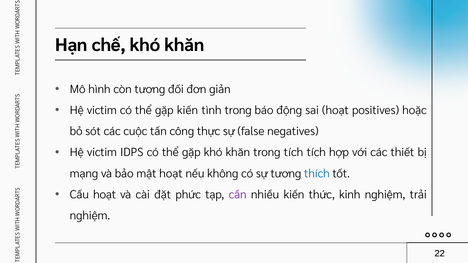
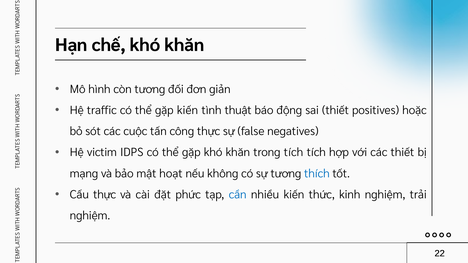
victim at (102, 110): victim -> traffic
tình trong: trong -> thuật
sai hoạt: hoạt -> thiết
Cấu hoạt: hoạt -> thực
cần colour: purple -> blue
